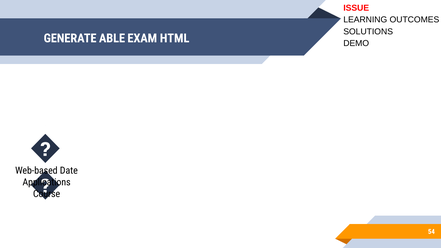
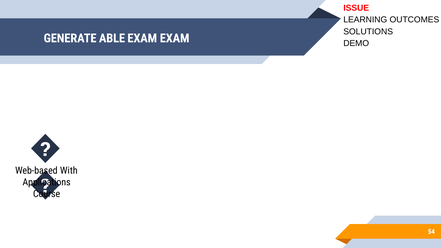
EXAM HTML: HTML -> EXAM
Date: Date -> With
